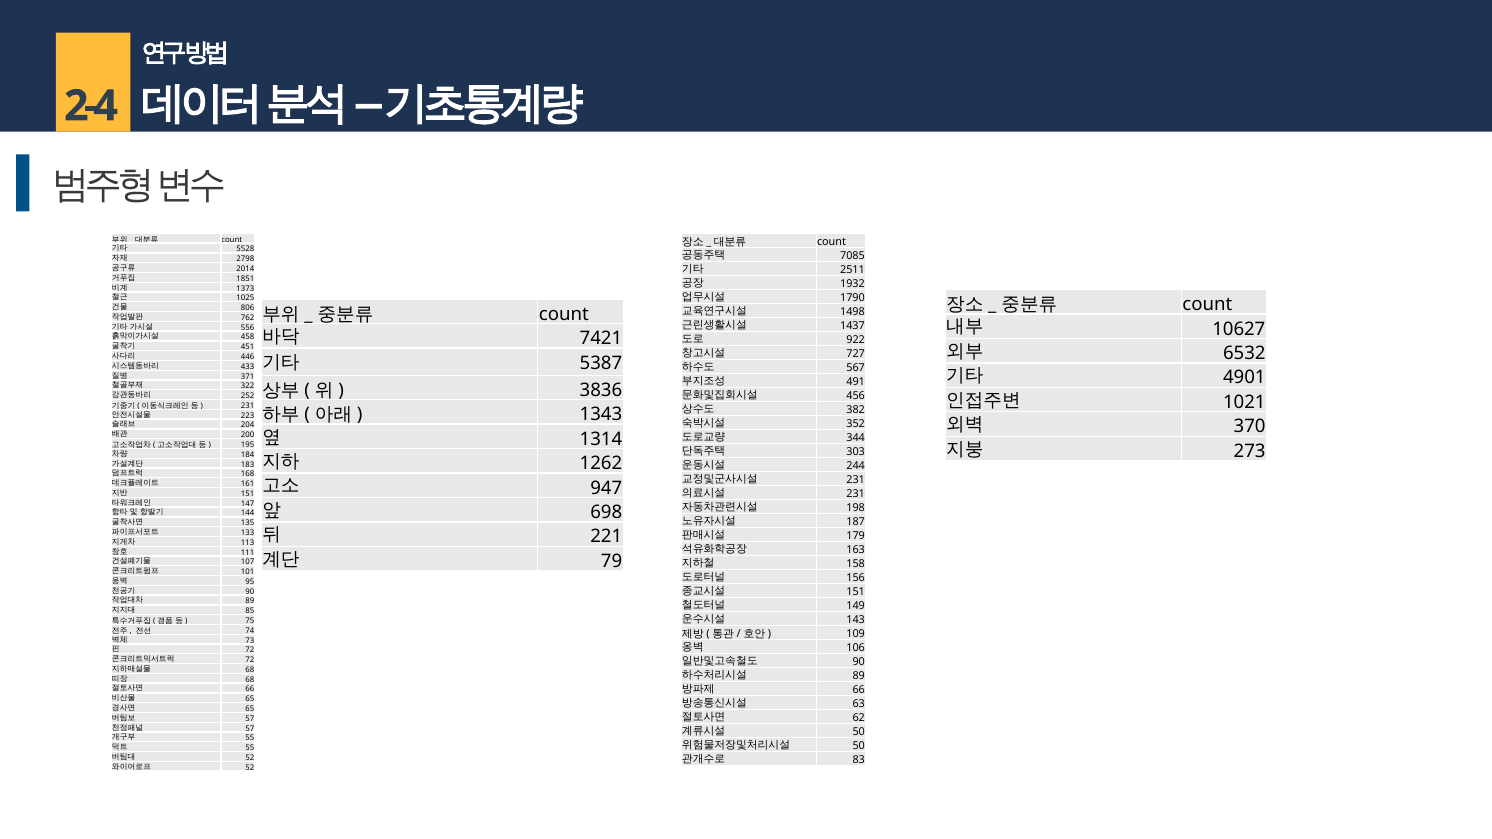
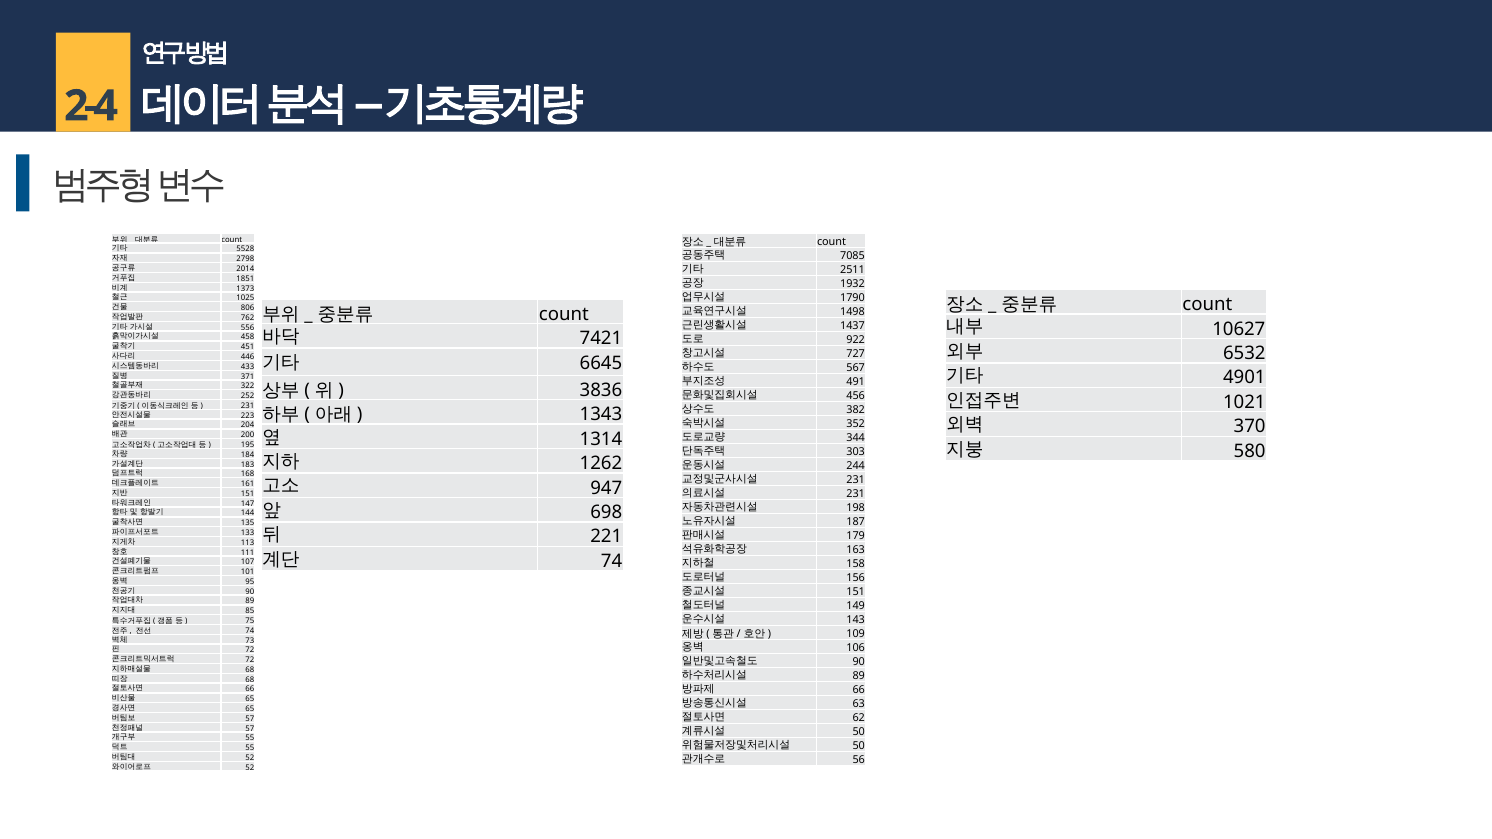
5387: 5387 -> 6645
273: 273 -> 580
79 at (612, 561): 79 -> 74
83: 83 -> 56
